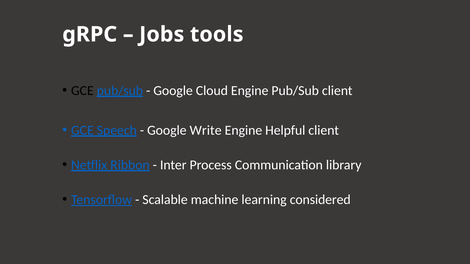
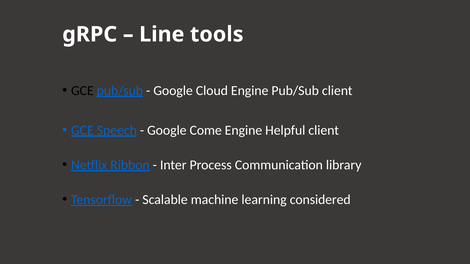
Jobs: Jobs -> Line
Write: Write -> Come
